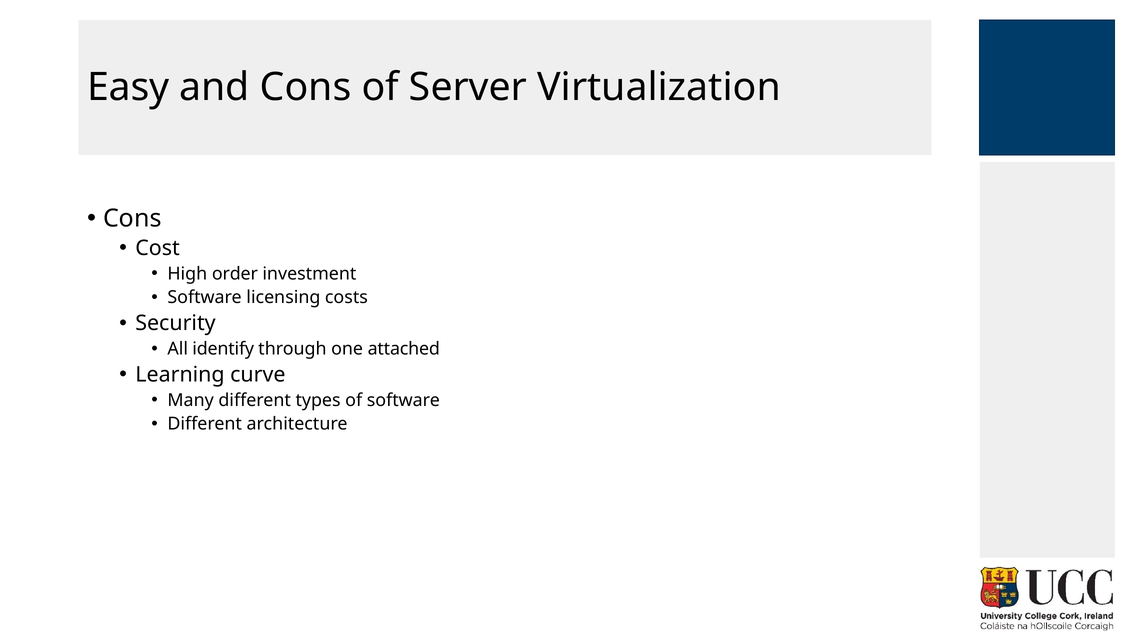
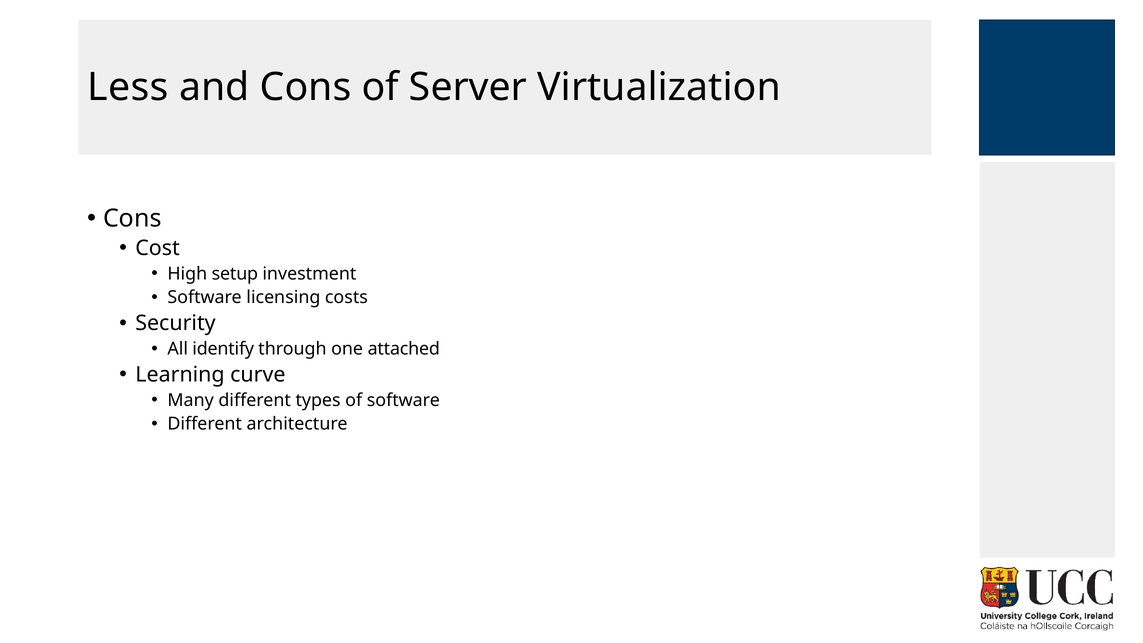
Easy: Easy -> Less
order: order -> setup
